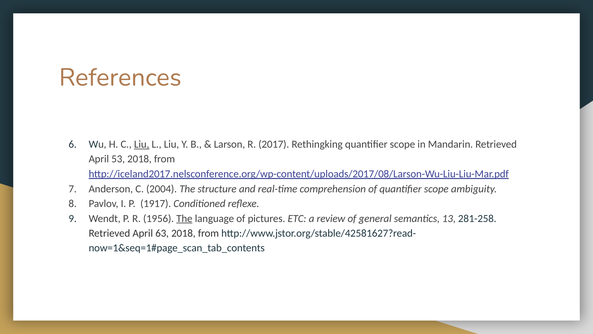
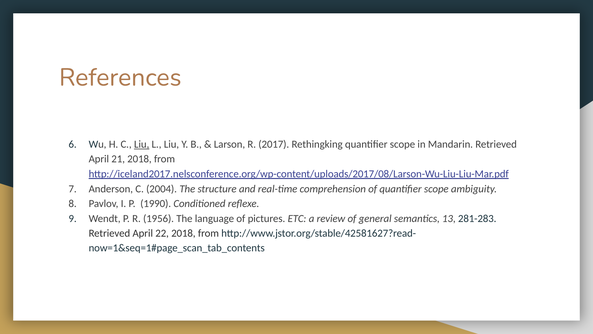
53: 53 -> 21
1917: 1917 -> 1990
The at (184, 218) underline: present -> none
281-258: 281-258 -> 281-283
63: 63 -> 22
